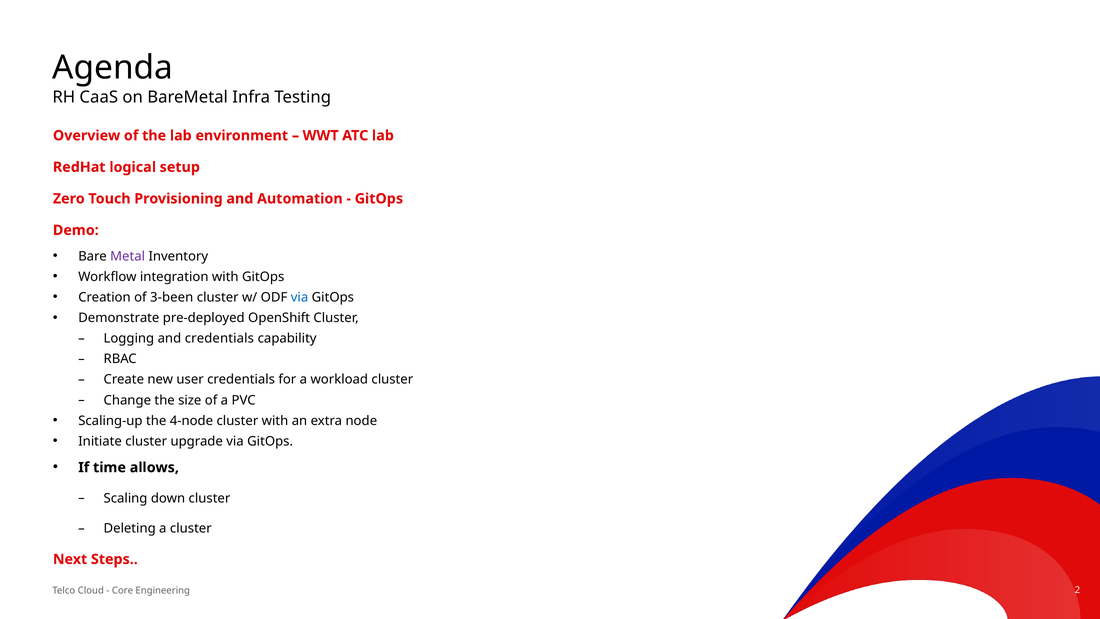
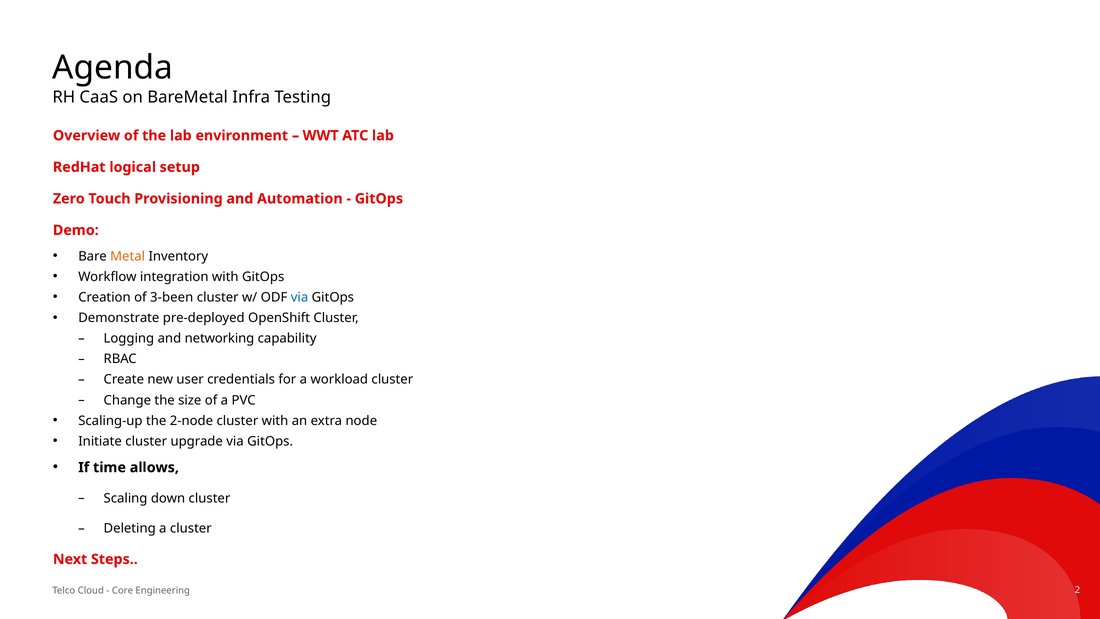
Metal colour: purple -> orange
and credentials: credentials -> networking
4-node: 4-node -> 2-node
